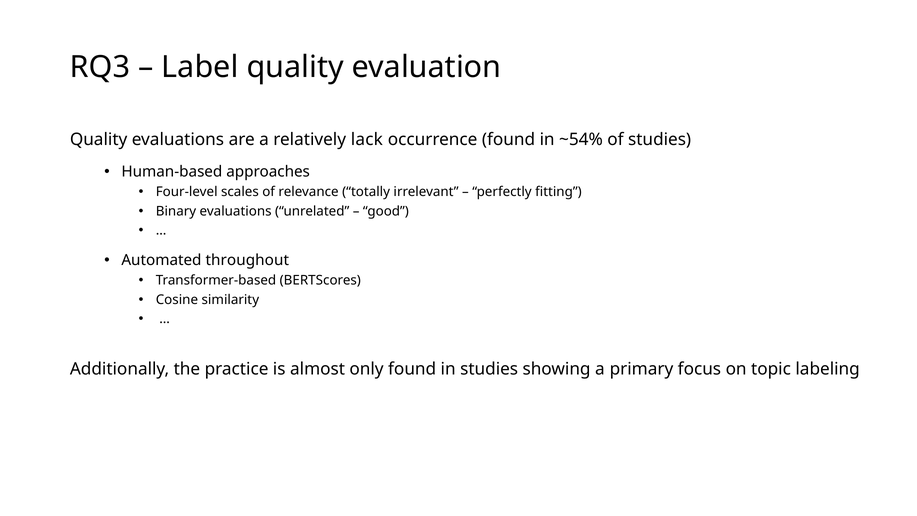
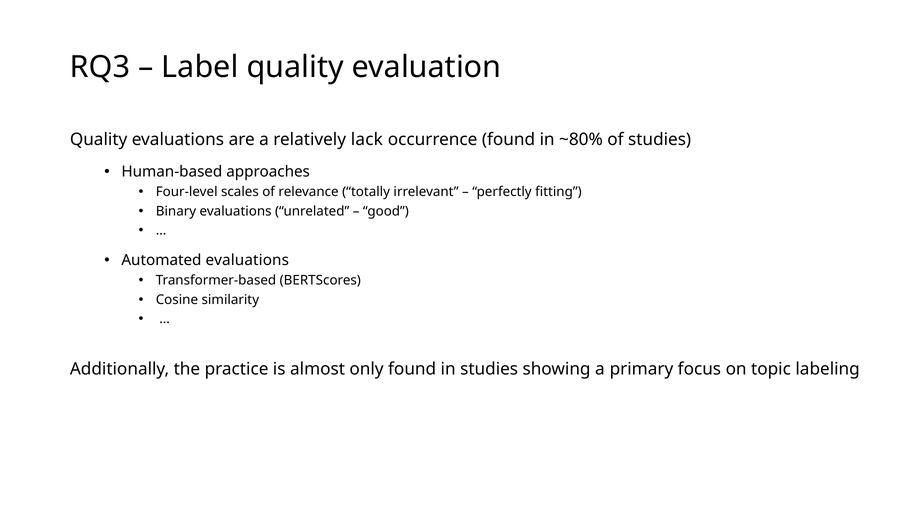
~54%: ~54% -> ~80%
Automated throughout: throughout -> evaluations
